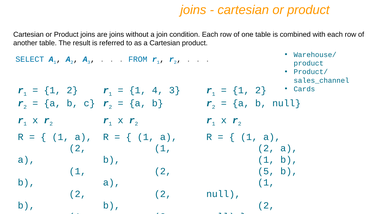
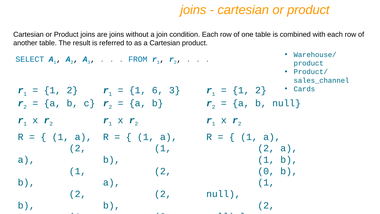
1 4: 4 -> 6
5: 5 -> 0
